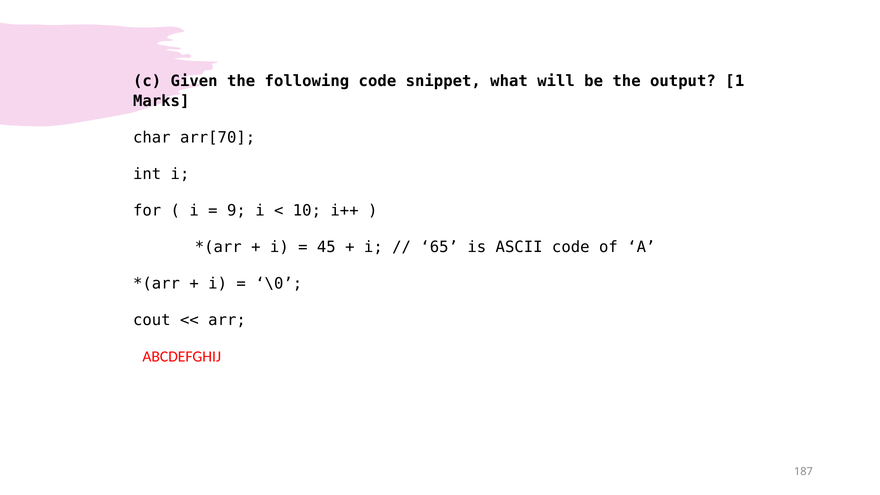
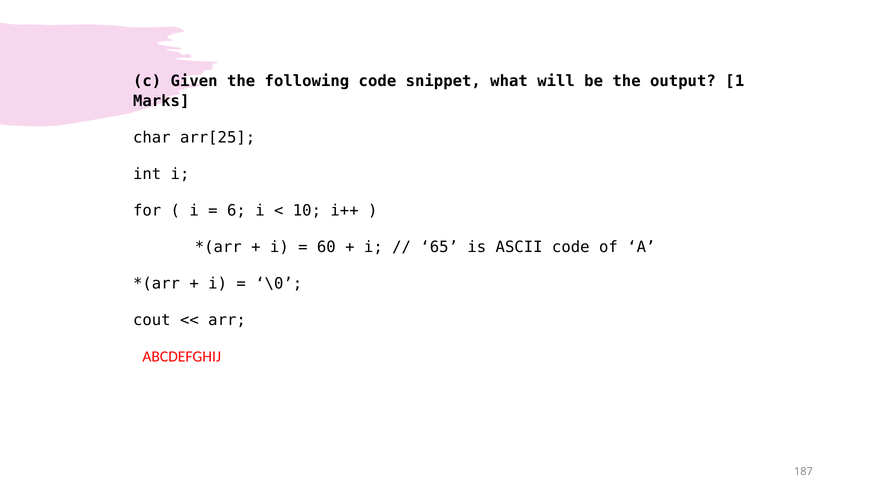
arr[70: arr[70 -> arr[25
9: 9 -> 6
45: 45 -> 60
